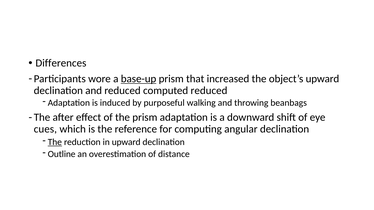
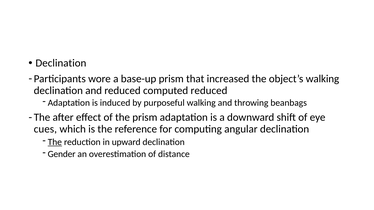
Differences at (61, 63): Differences -> Declination
base-up underline: present -> none
object’s upward: upward -> walking
Outline: Outline -> Gender
